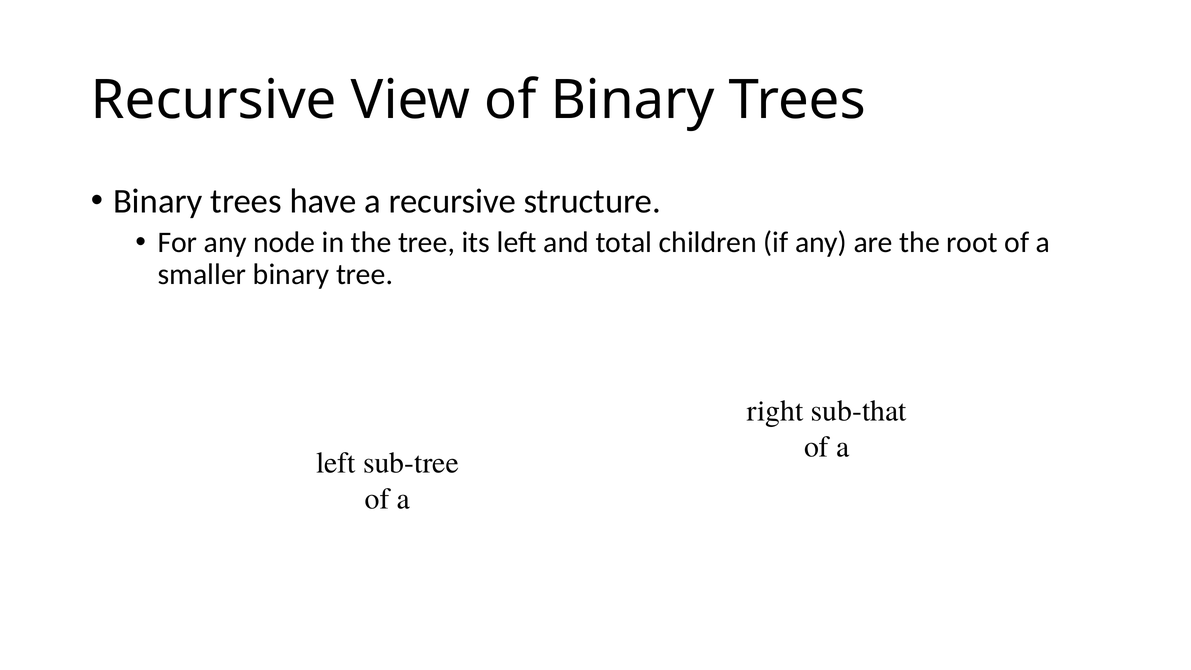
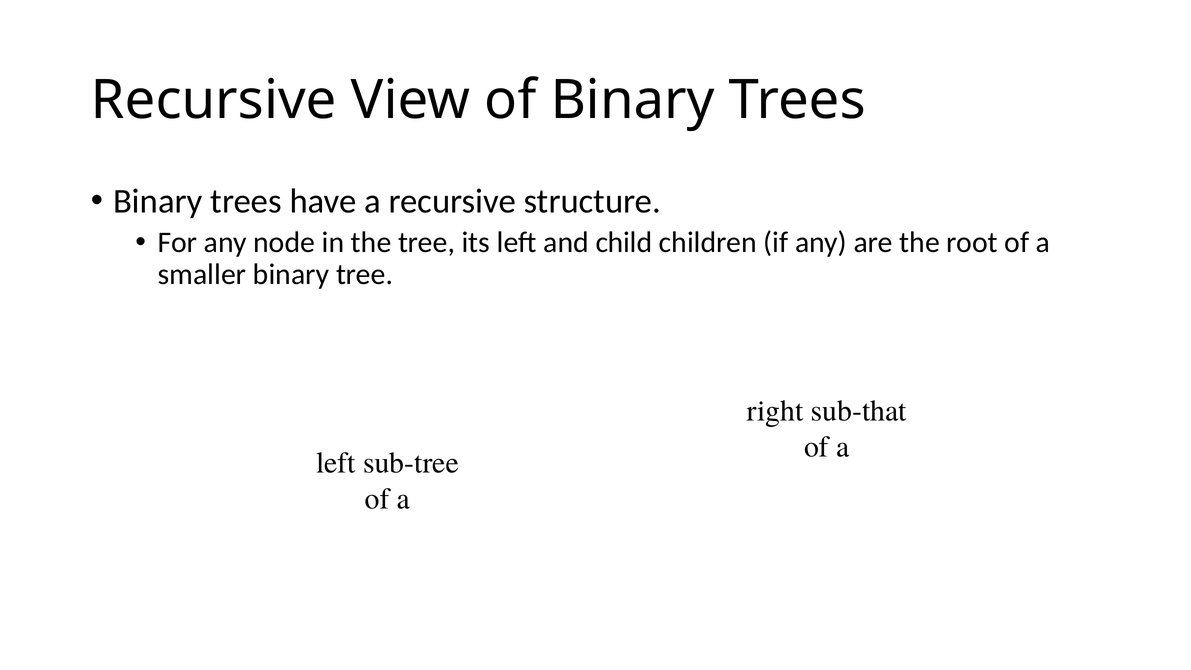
total: total -> child
